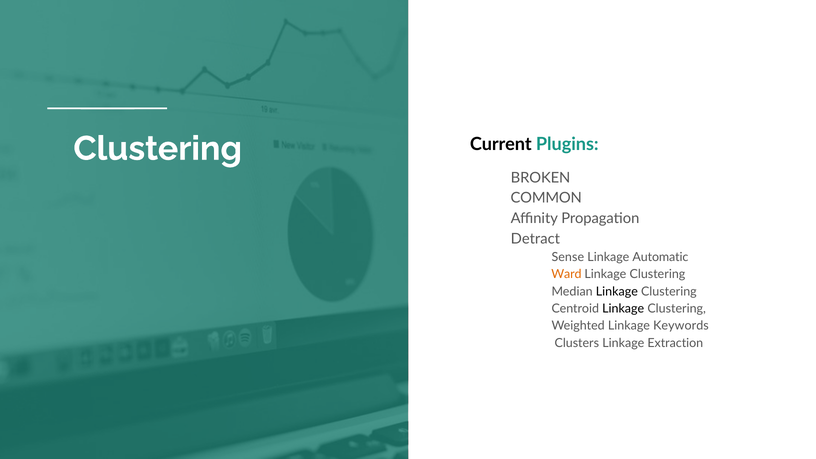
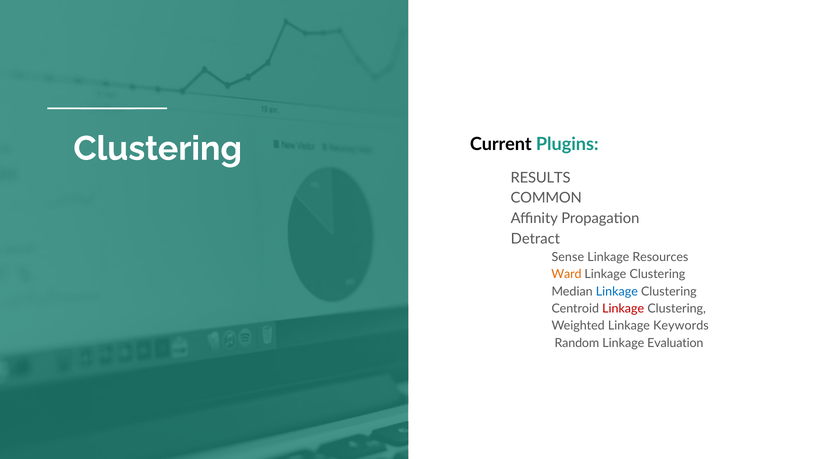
BROKEN: BROKEN -> RESULTS
Automatic: Automatic -> Resources
Linkage at (617, 291) colour: black -> blue
Linkage at (623, 309) colour: black -> red
Clusters: Clusters -> Random
Extraction: Extraction -> Evaluation
